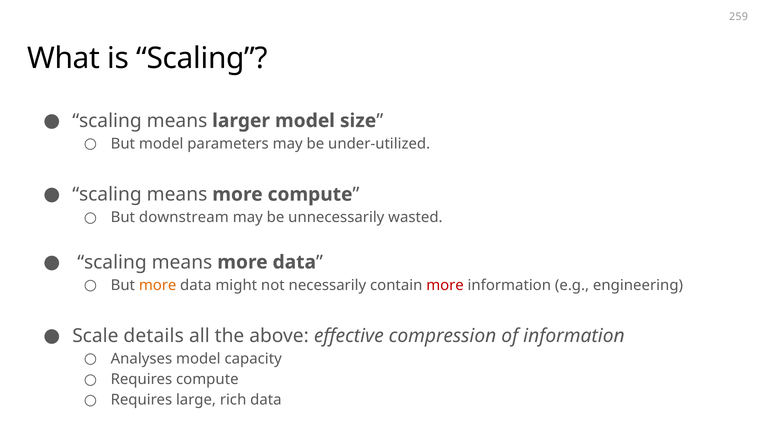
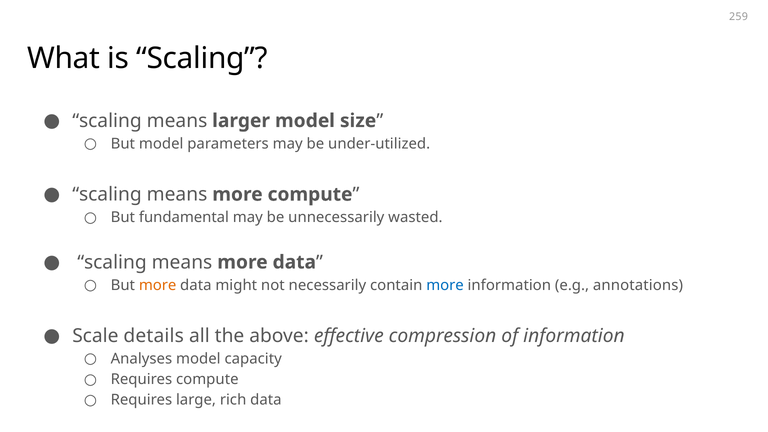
downstream: downstream -> fundamental
more at (445, 285) colour: red -> blue
engineering: engineering -> annotations
